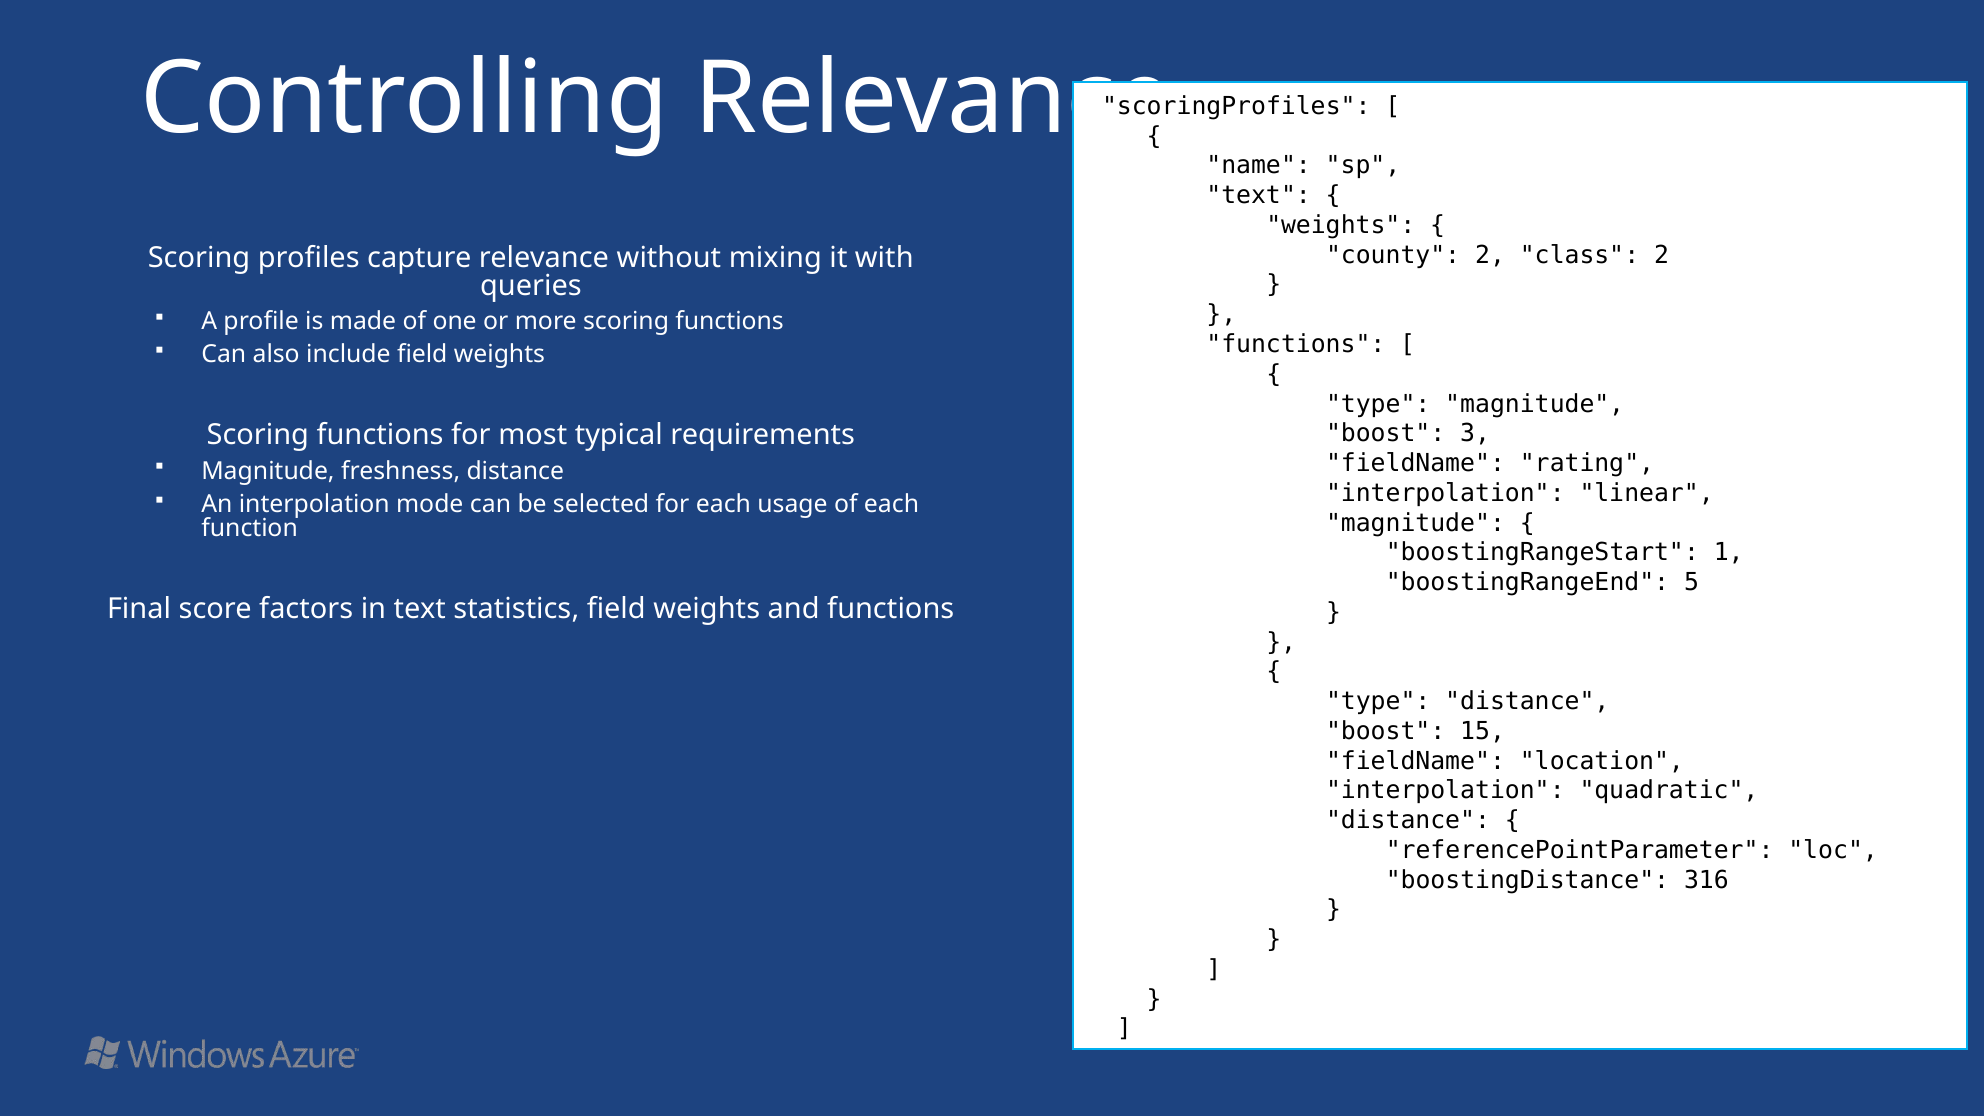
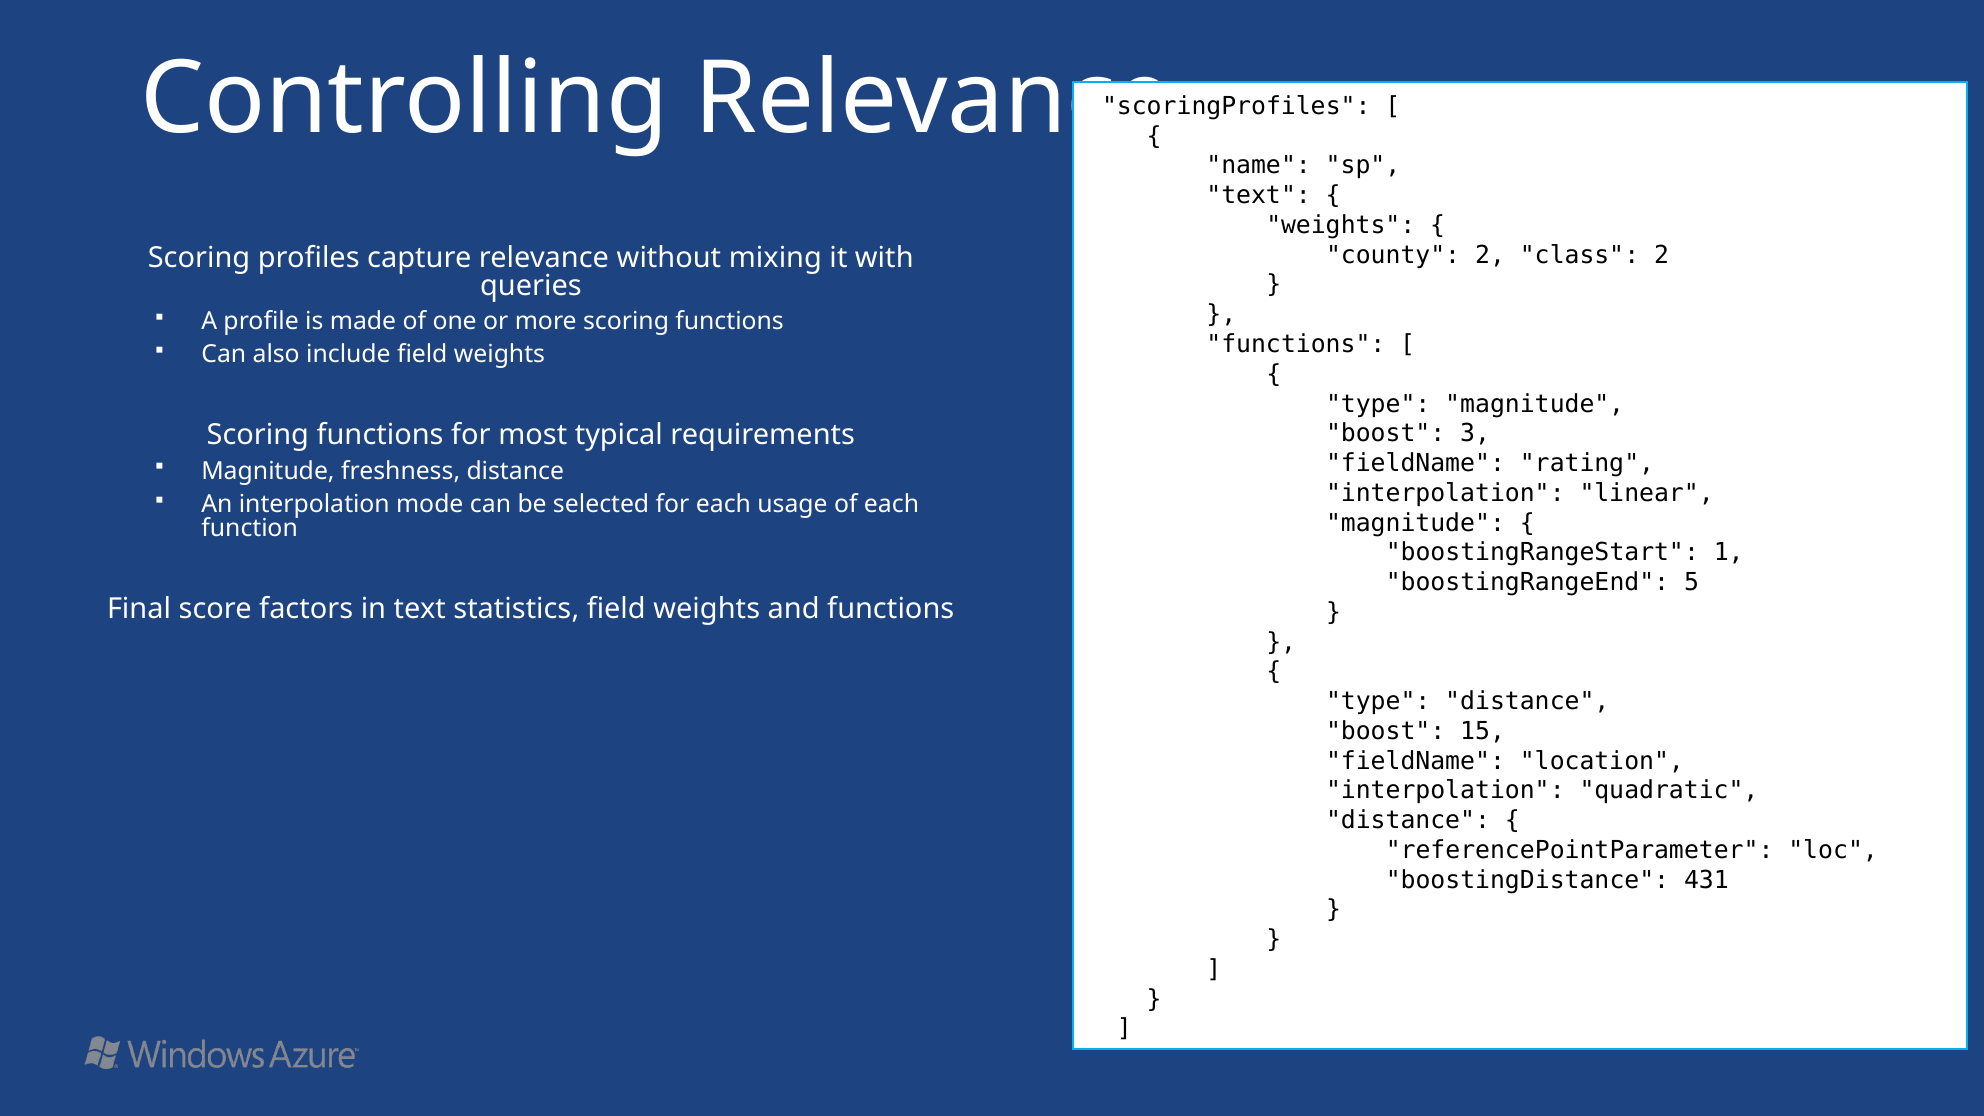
316: 316 -> 431
